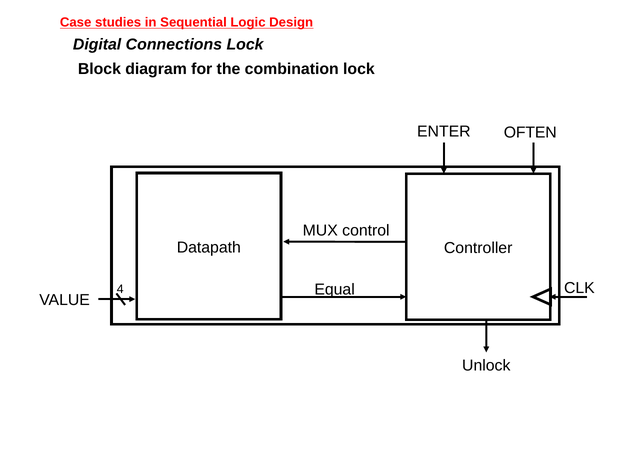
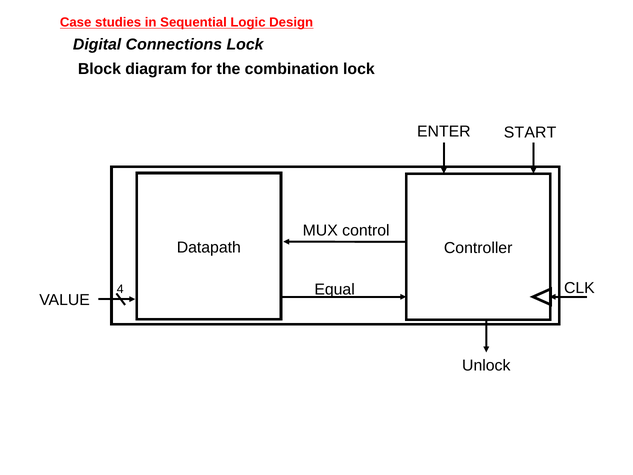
OFTEN: OFTEN -> START
